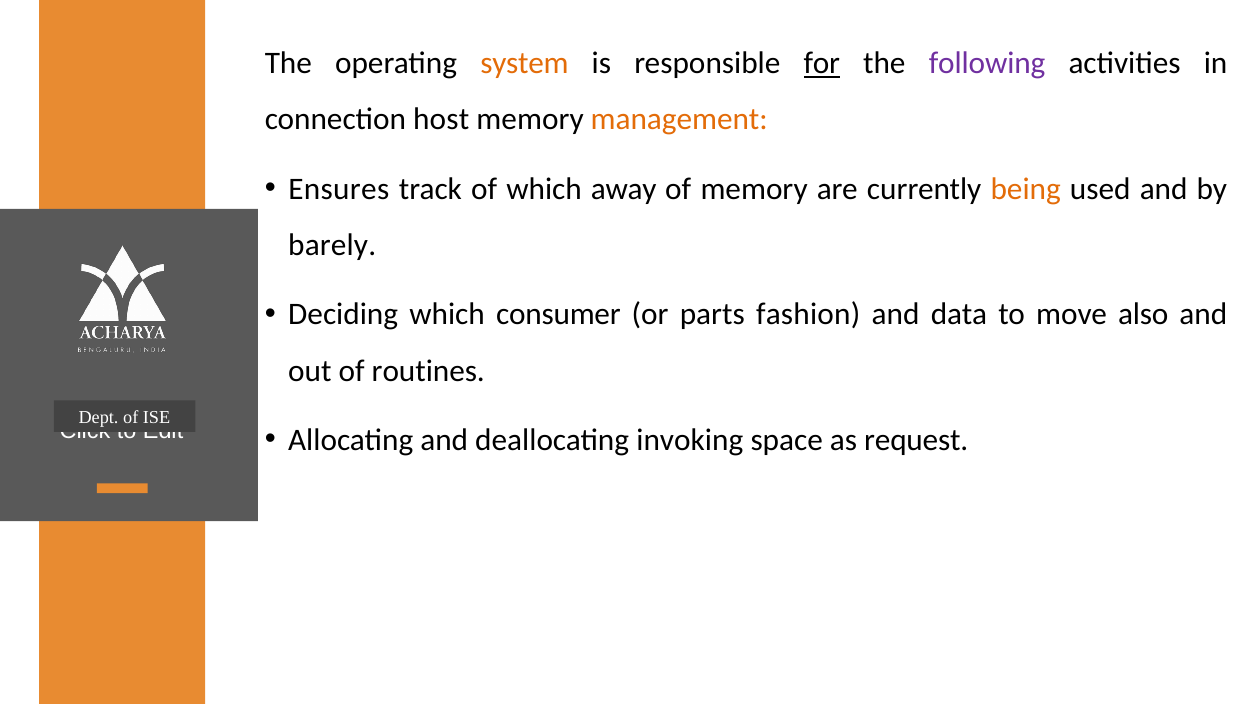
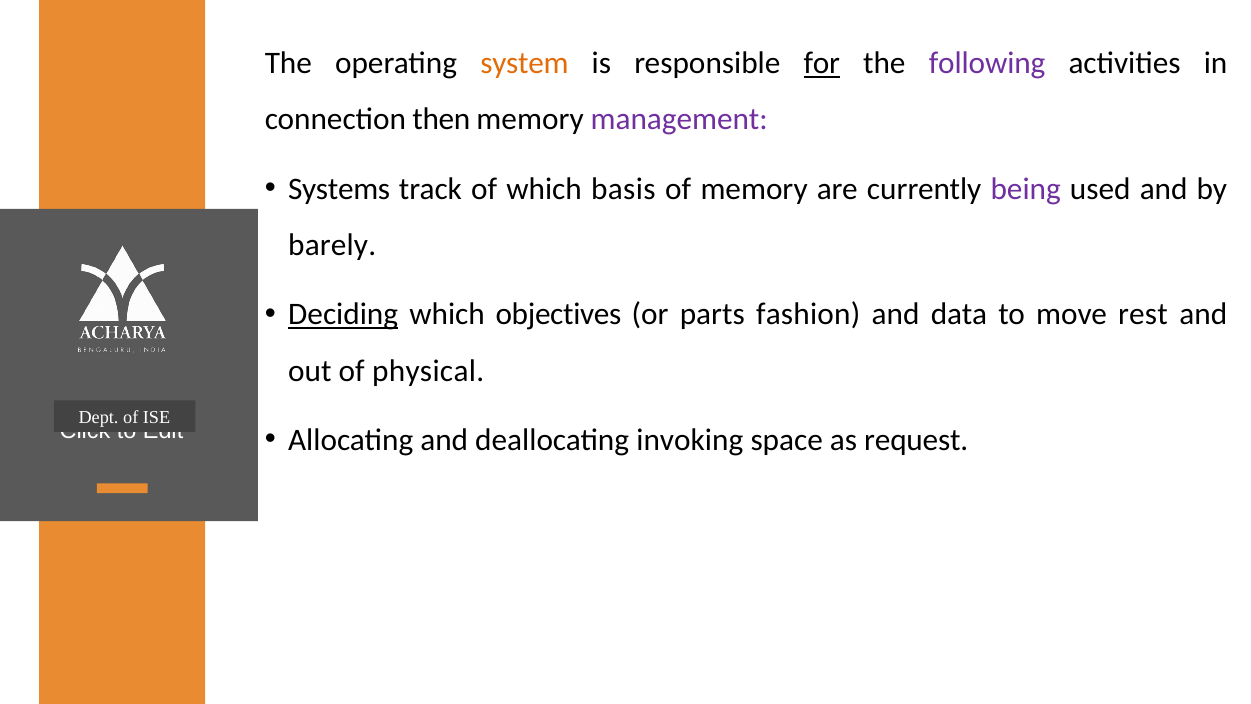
host: host -> then
management colour: orange -> purple
Ensures: Ensures -> Systems
away: away -> basis
being colour: orange -> purple
Deciding underline: none -> present
consumer: consumer -> objectives
also: also -> rest
routines: routines -> physical
